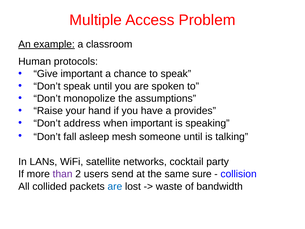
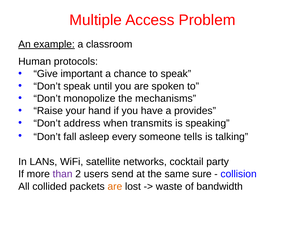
assumptions: assumptions -> mechanisms
when important: important -> transmits
mesh: mesh -> every
someone until: until -> tells
are at (115, 186) colour: blue -> orange
